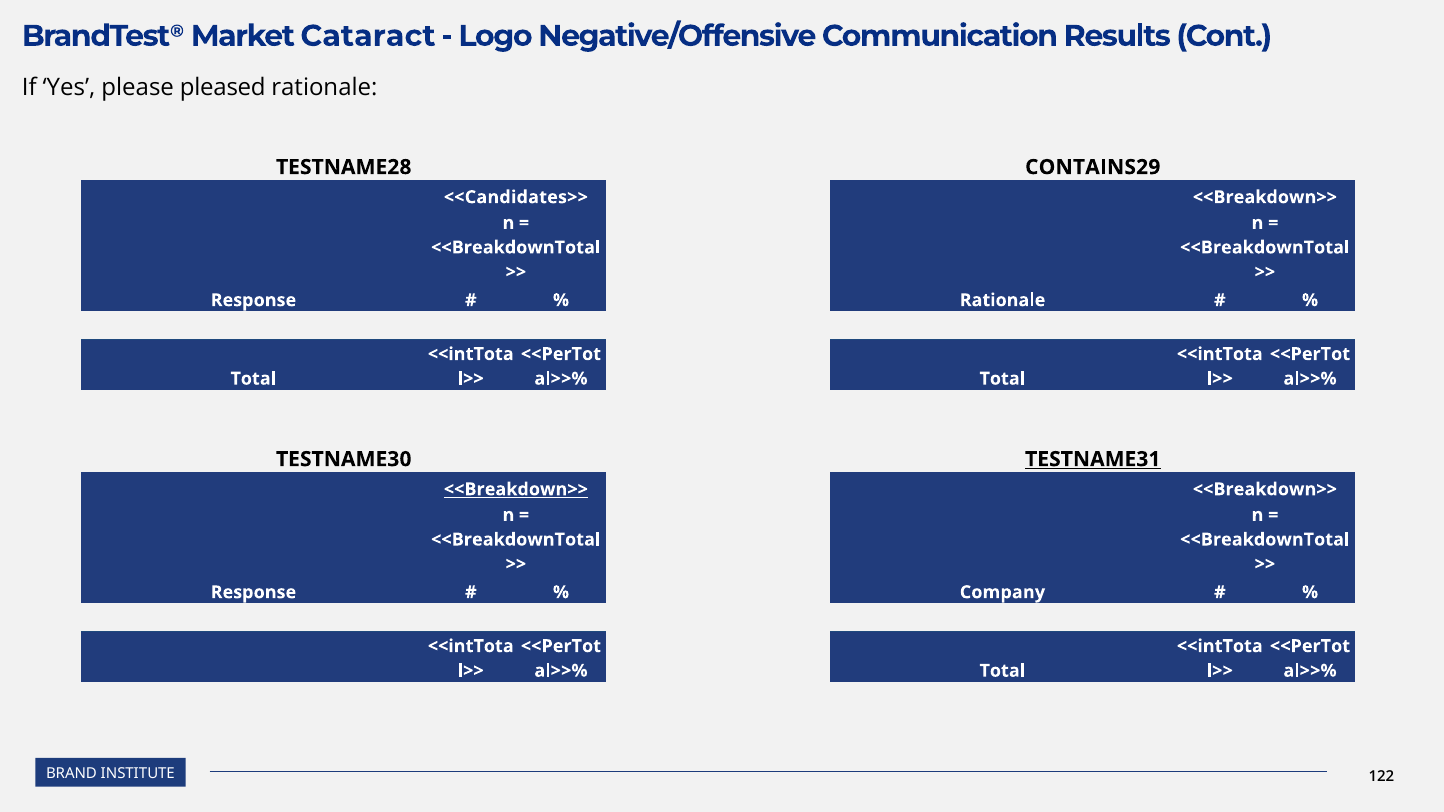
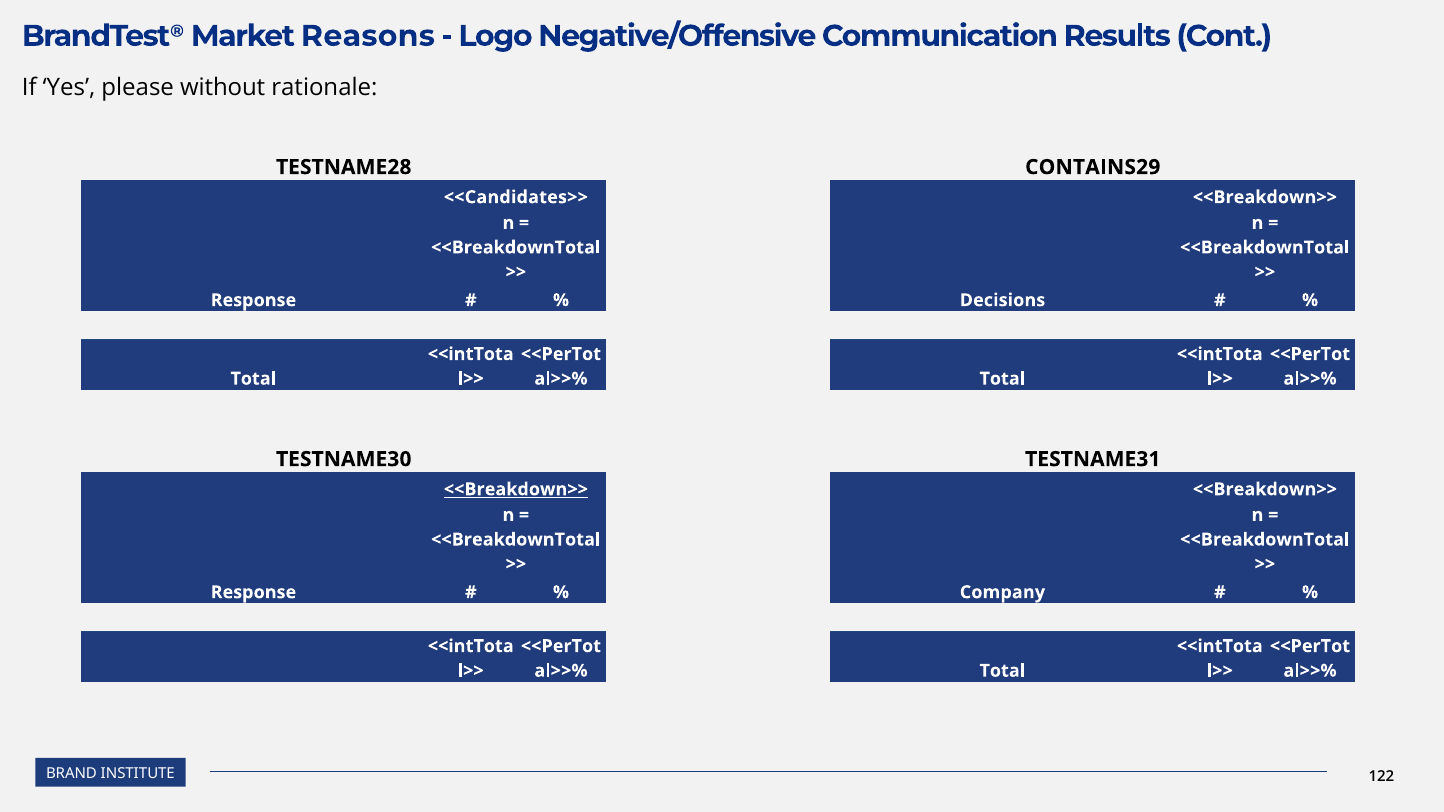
Cataract: Cataract -> Reasons
pleased: pleased -> without
Rationale at (1003, 300): Rationale -> Decisions
TESTNAME31 underline: present -> none
